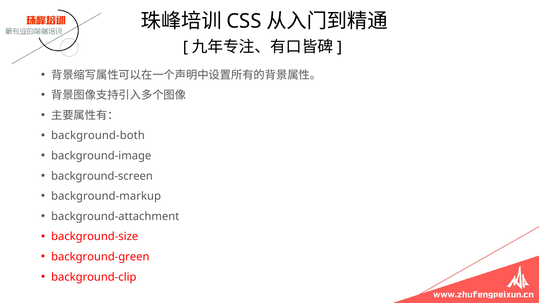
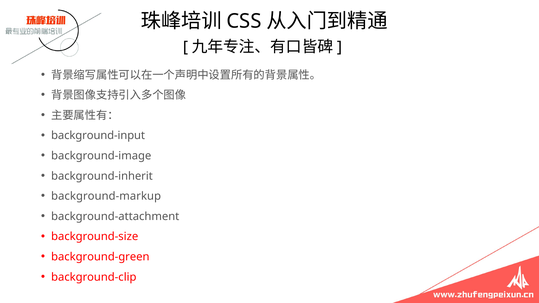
background-both: background-both -> background-input
background-screen: background-screen -> background-inherit
